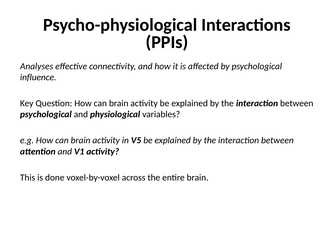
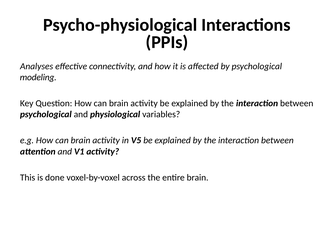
influence: influence -> modeling
